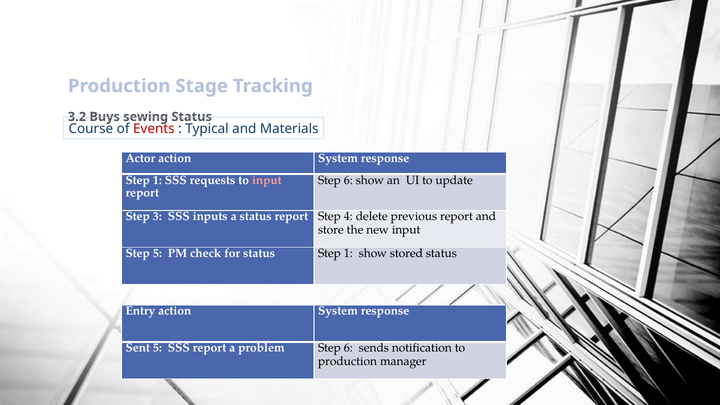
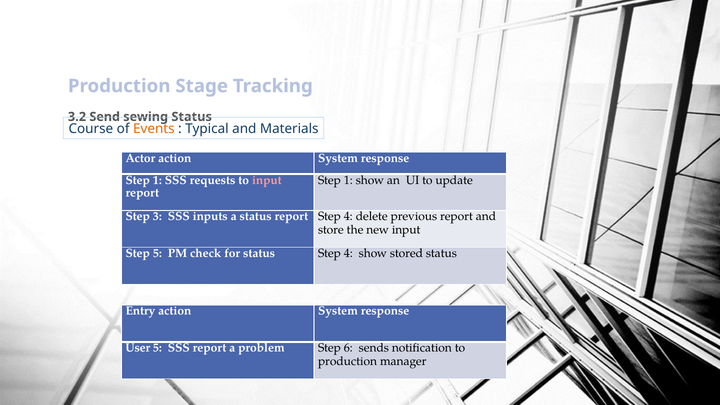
Buys: Buys -> Send
Events colour: red -> orange
6 at (348, 180): 6 -> 1
status Step 1: 1 -> 4
Sent: Sent -> User
